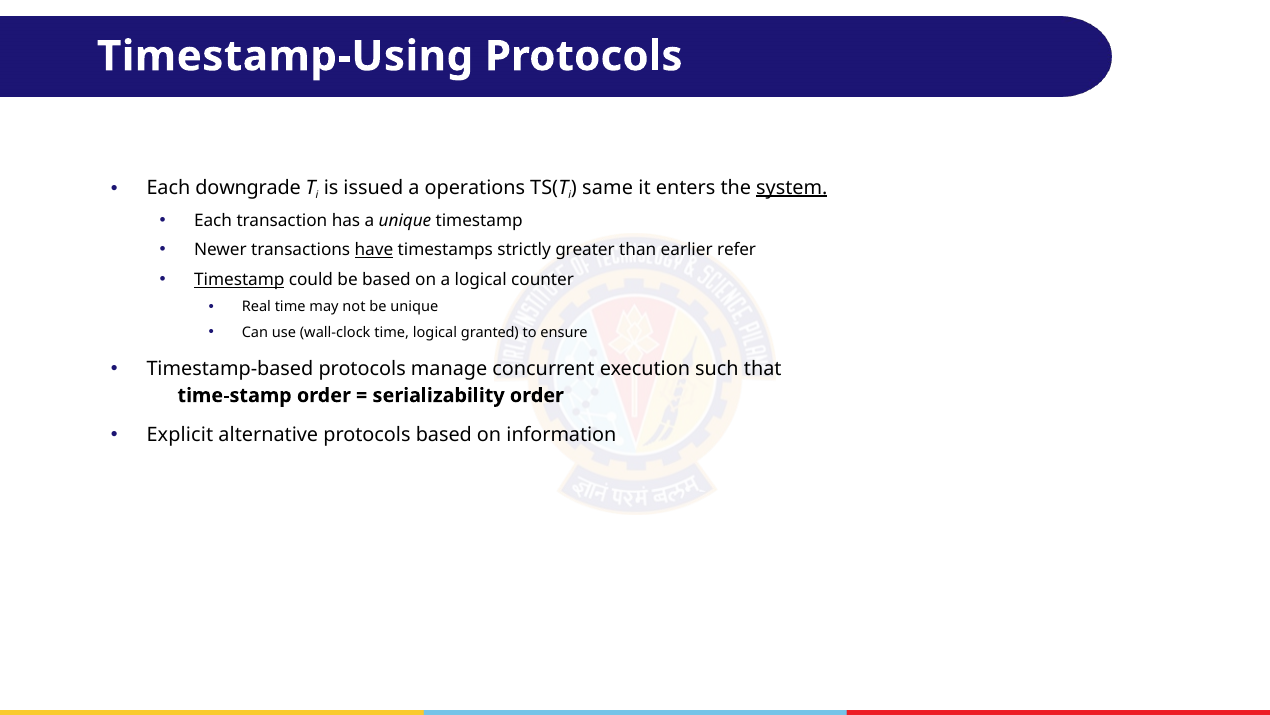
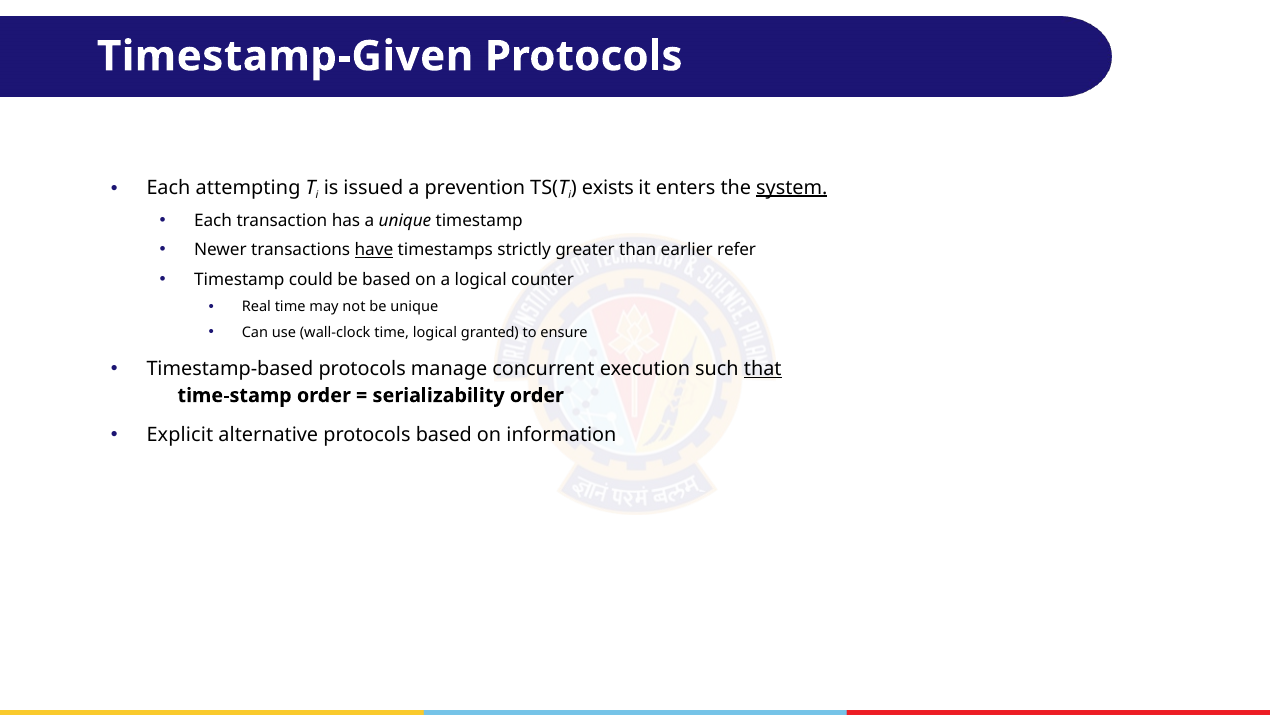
Timestamp-Using: Timestamp-Using -> Timestamp-Given
downgrade: downgrade -> attempting
operations: operations -> prevention
same: same -> exists
Timestamp at (239, 279) underline: present -> none
that underline: none -> present
